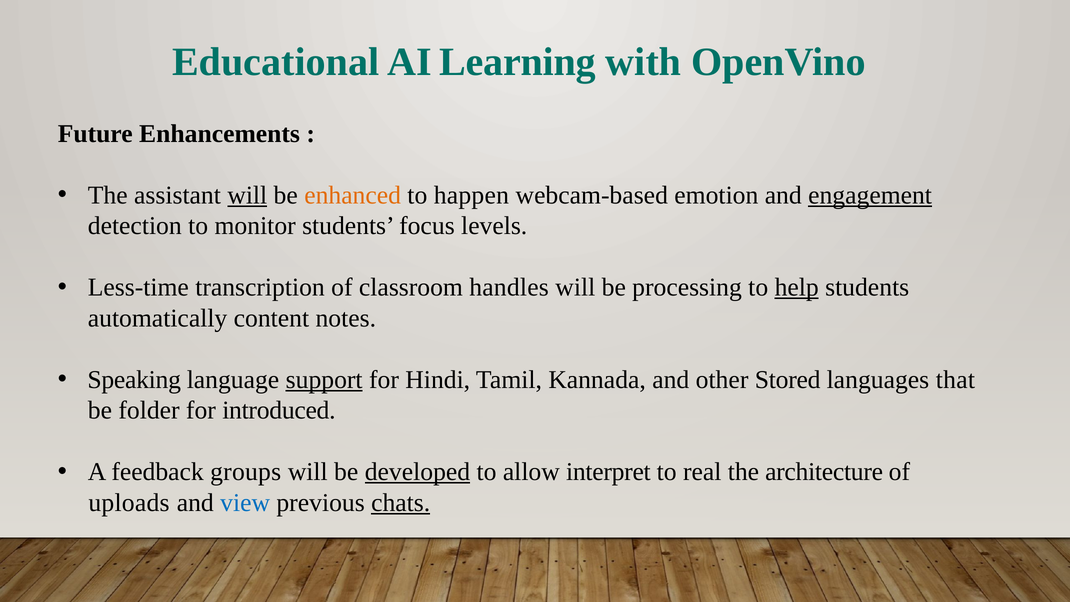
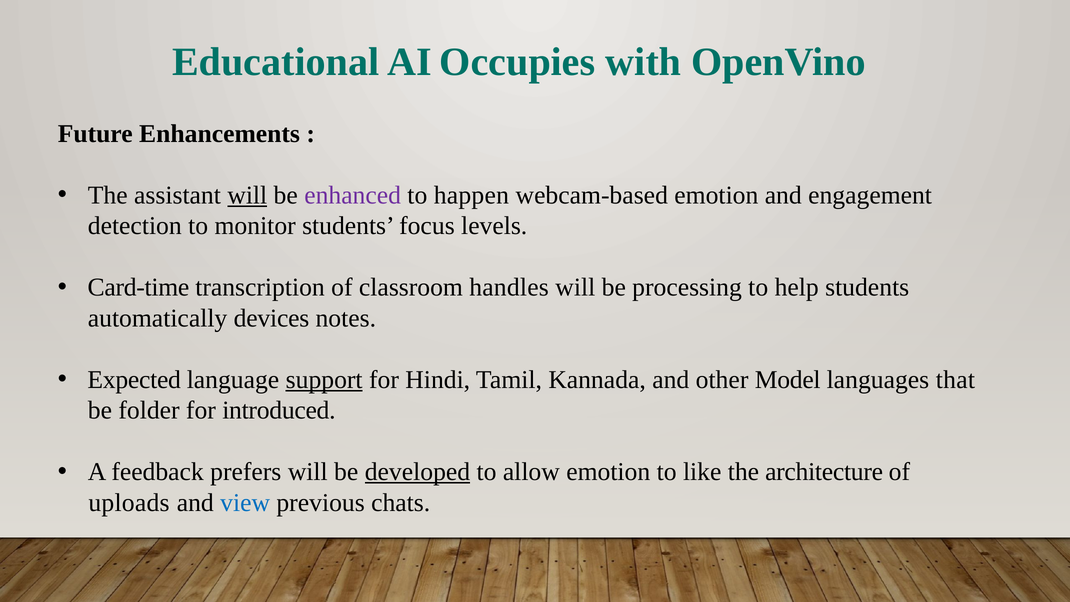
Learning: Learning -> Occupies
enhanced colour: orange -> purple
engagement underline: present -> none
Less-time: Less-time -> Card-time
help underline: present -> none
content: content -> devices
Speaking: Speaking -> Expected
Stored: Stored -> Model
groups: groups -> prefers
allow interpret: interpret -> emotion
real: real -> like
chats underline: present -> none
